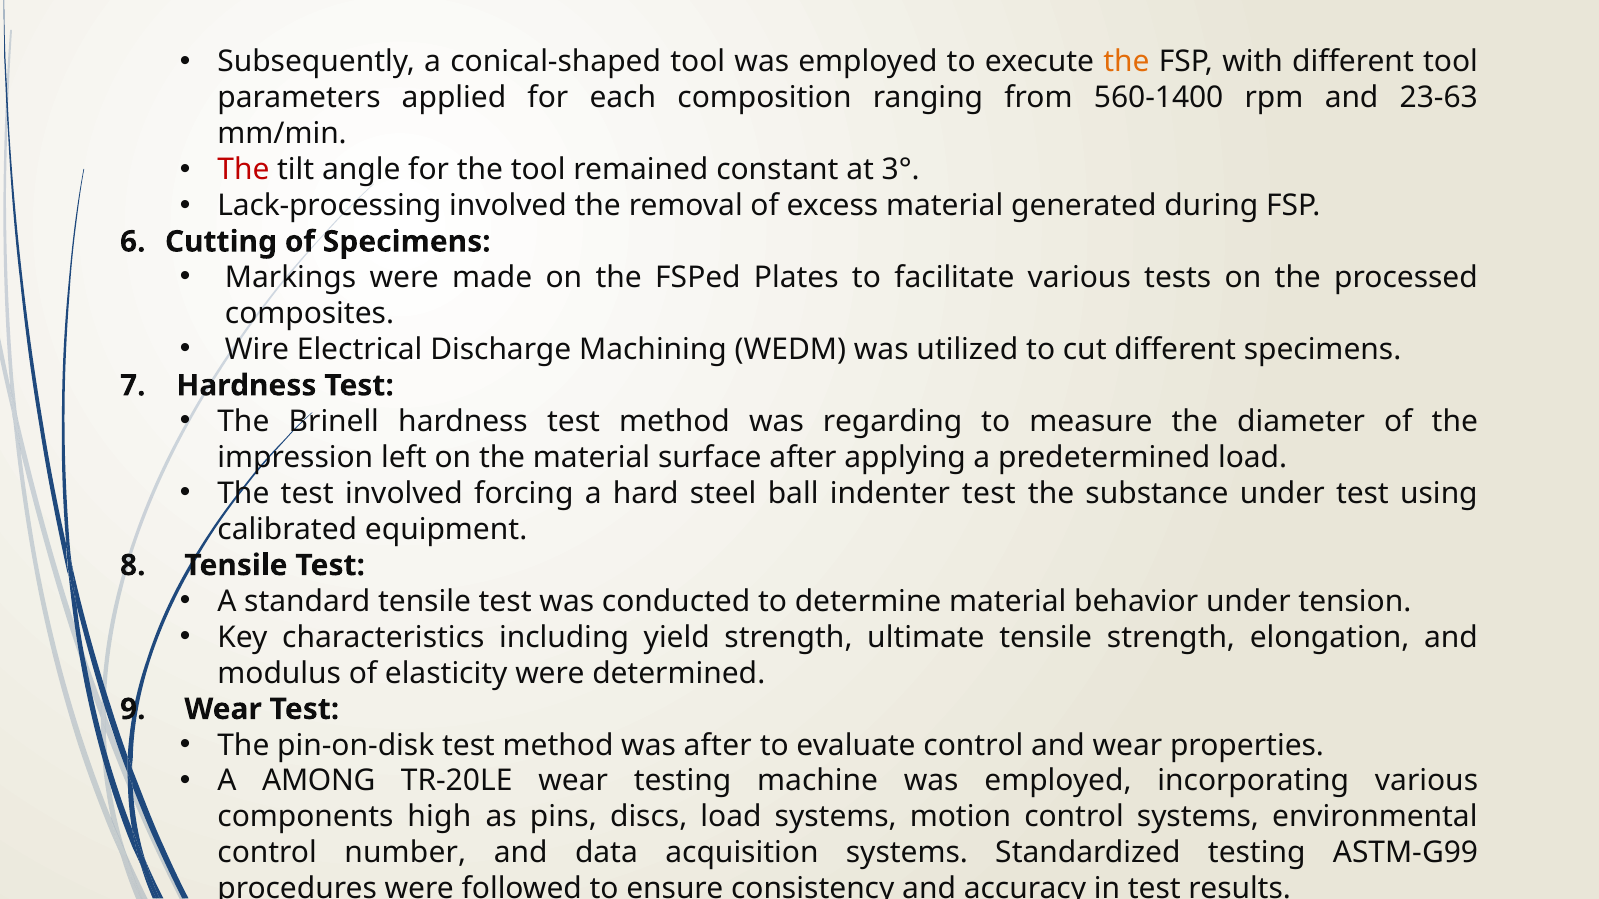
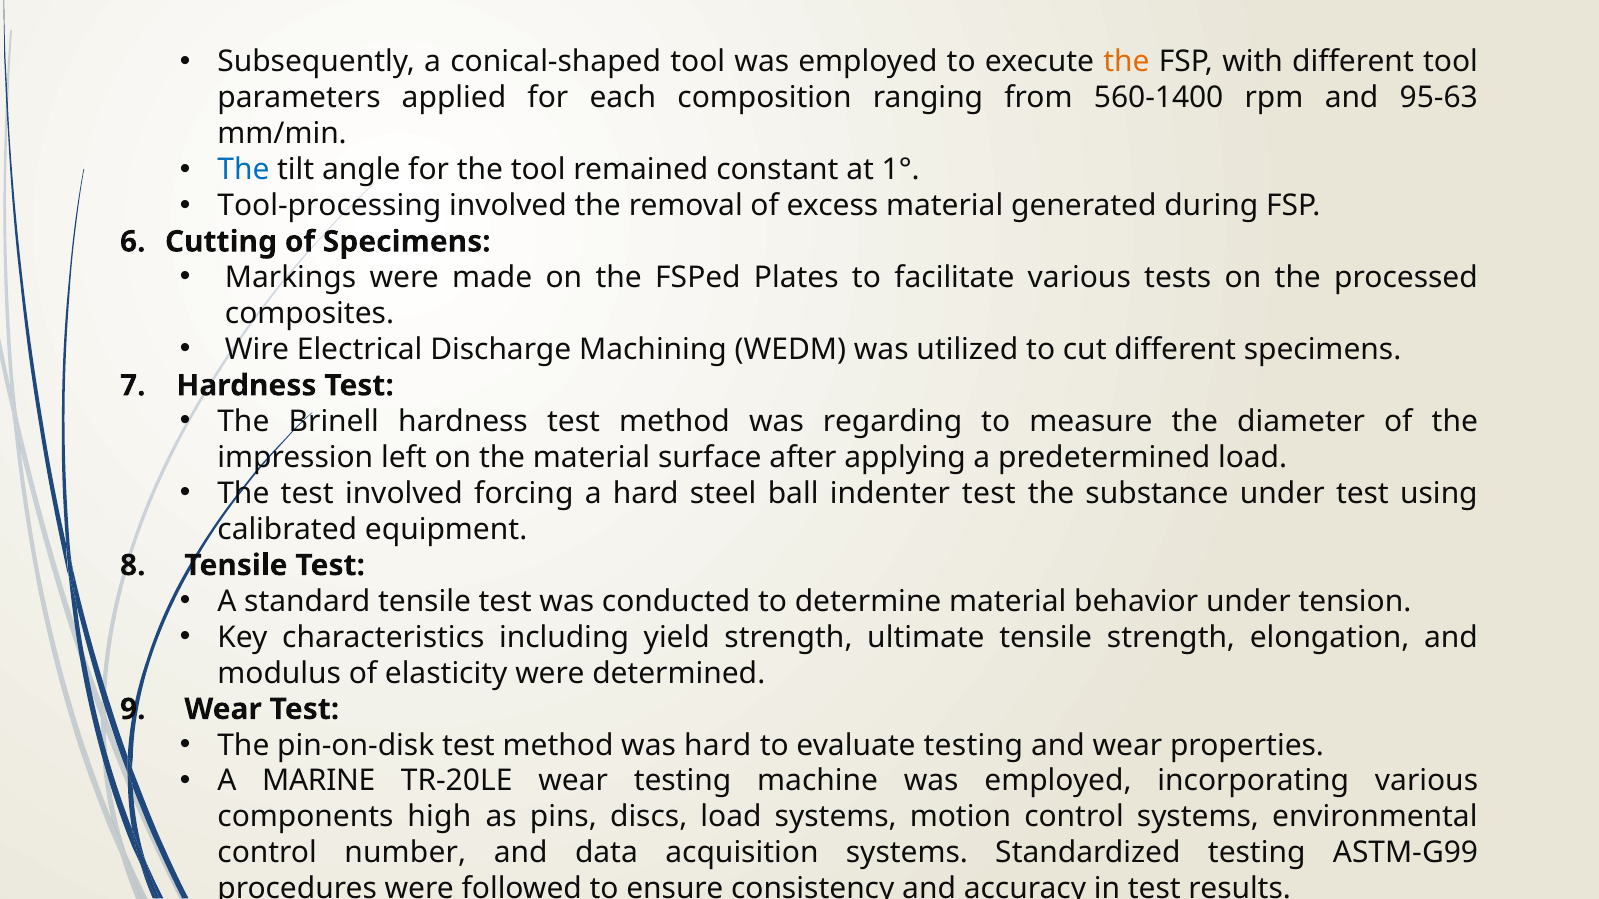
23-63: 23-63 -> 95-63
The at (243, 170) colour: red -> blue
3°: 3° -> 1°
Lack-processing: Lack-processing -> Tool-processing
was after: after -> hard
evaluate control: control -> testing
AMONG: AMONG -> MARINE
